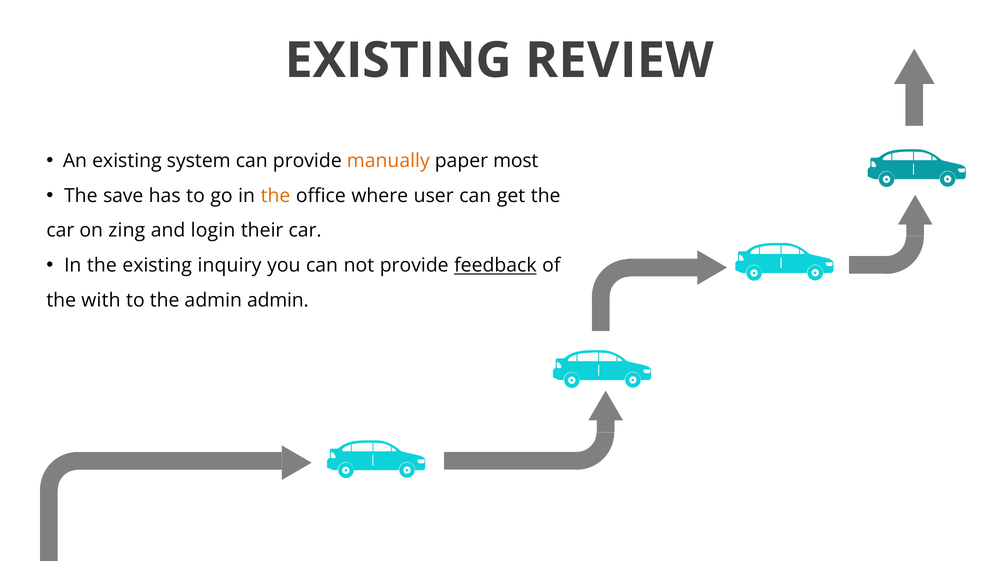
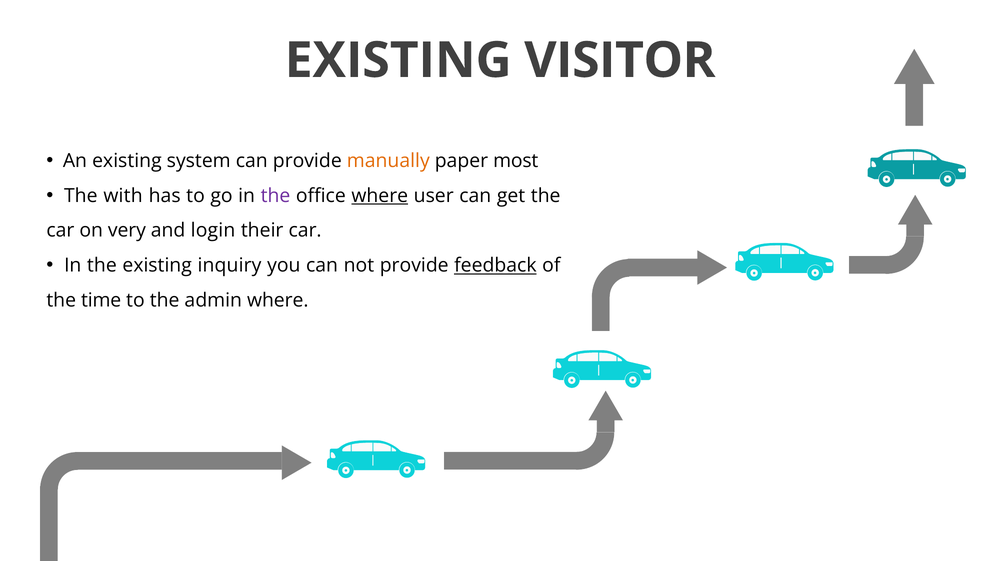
REVIEW: REVIEW -> VISITOR
save: save -> with
the at (276, 196) colour: orange -> purple
where at (380, 196) underline: none -> present
zing: zing -> very
with: with -> time
admin admin: admin -> where
